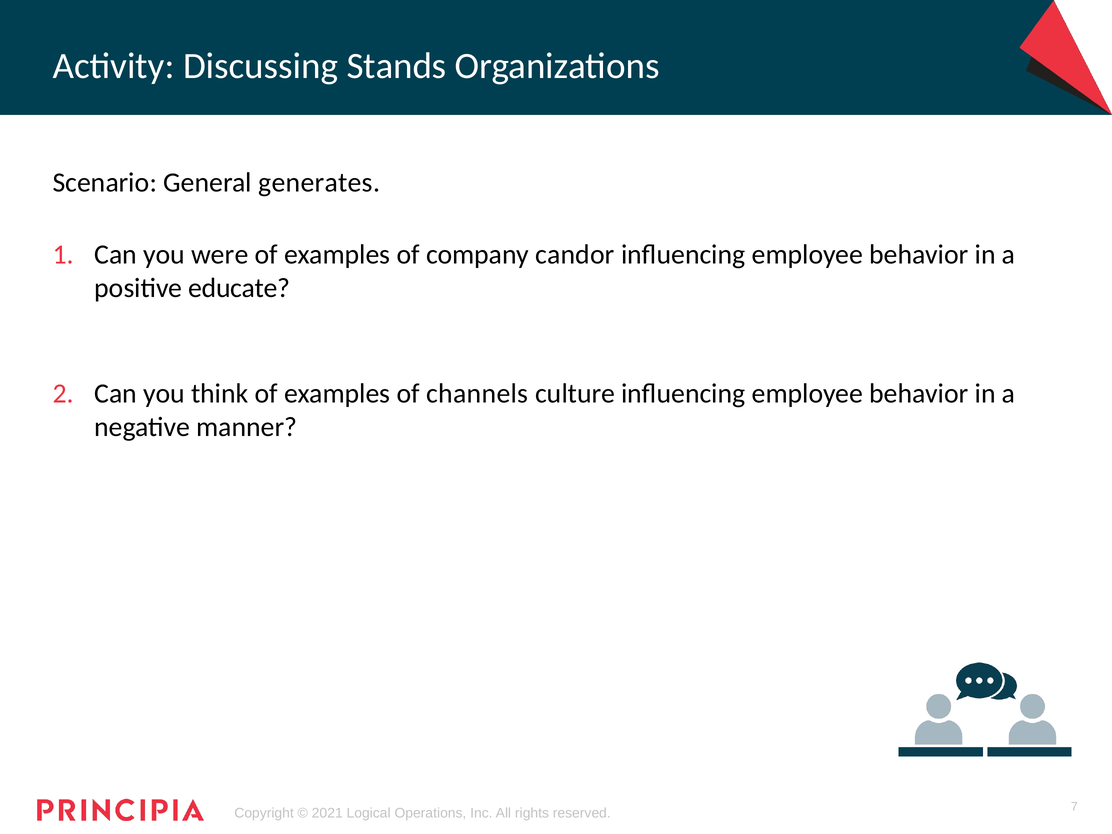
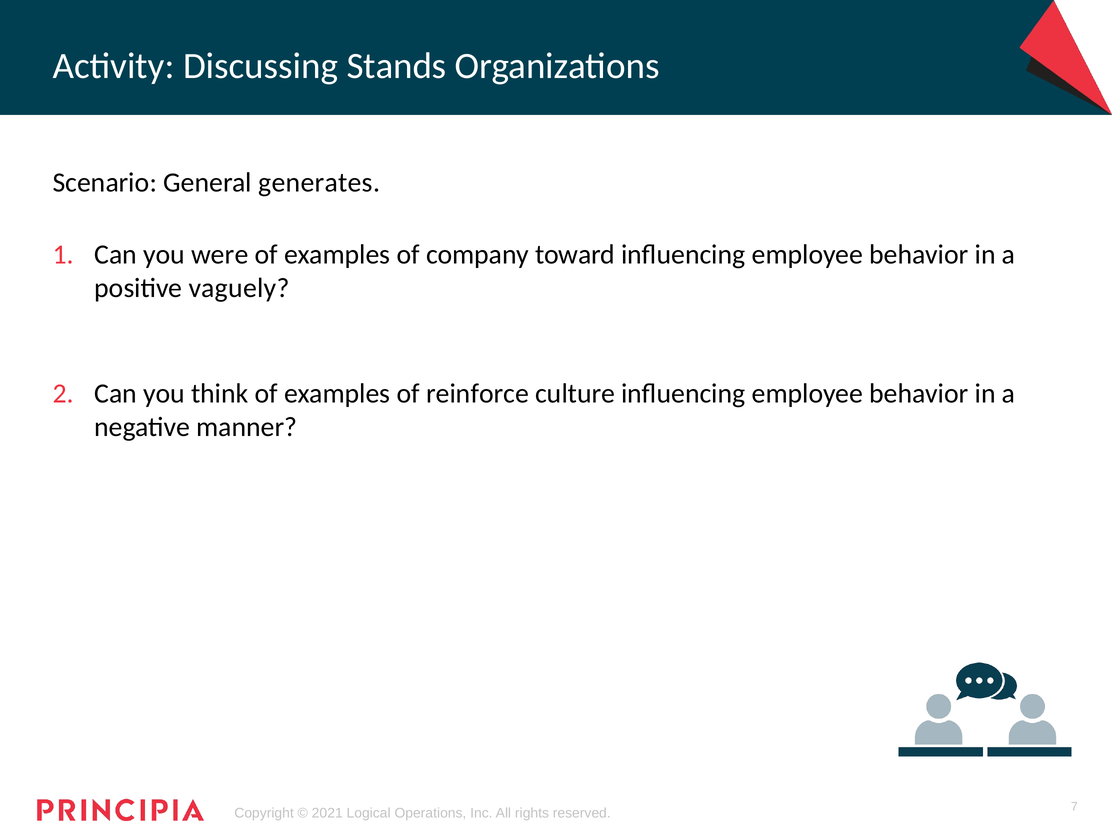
candor: candor -> toward
educate: educate -> vaguely
channels: channels -> reinforce
